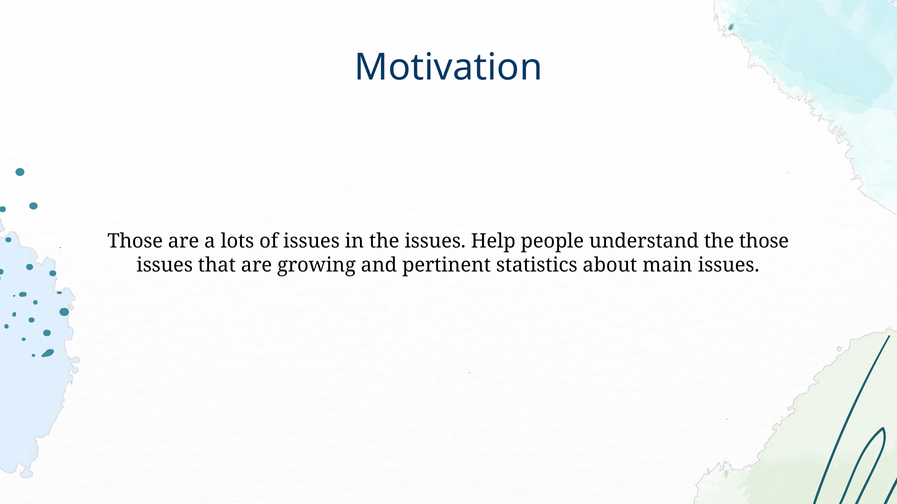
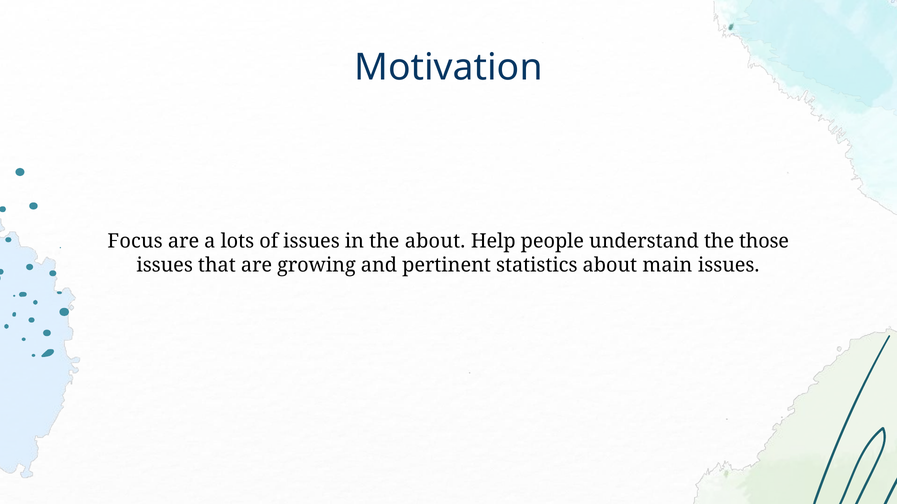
Those at (135, 242): Those -> Focus
the issues: issues -> about
